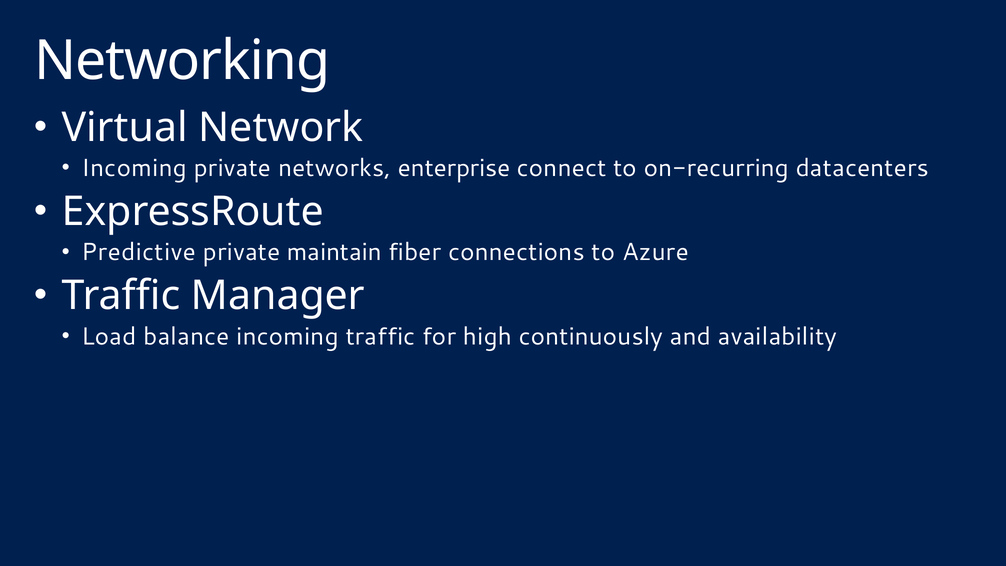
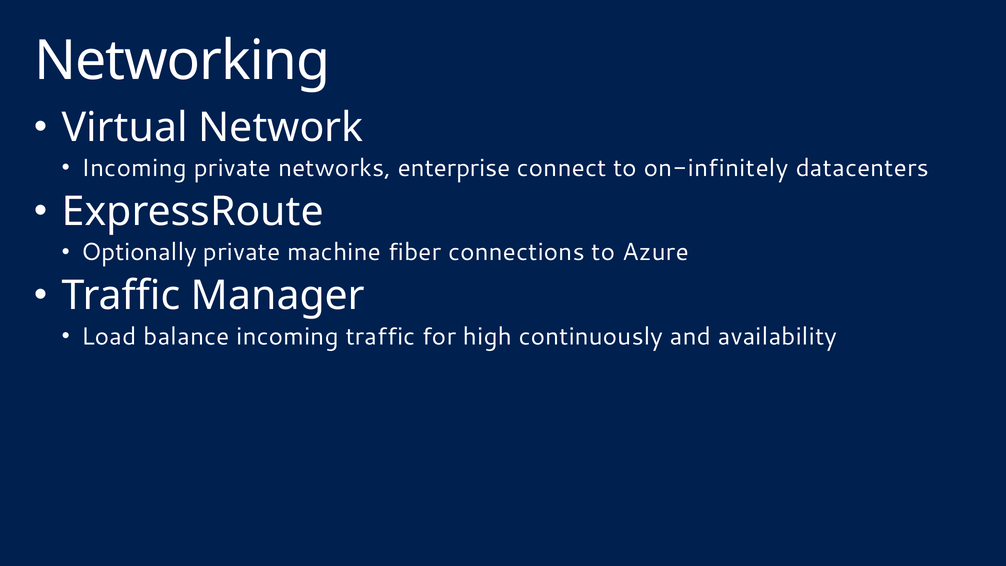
on-recurring: on-recurring -> on-infinitely
Predictive: Predictive -> Optionally
maintain: maintain -> machine
